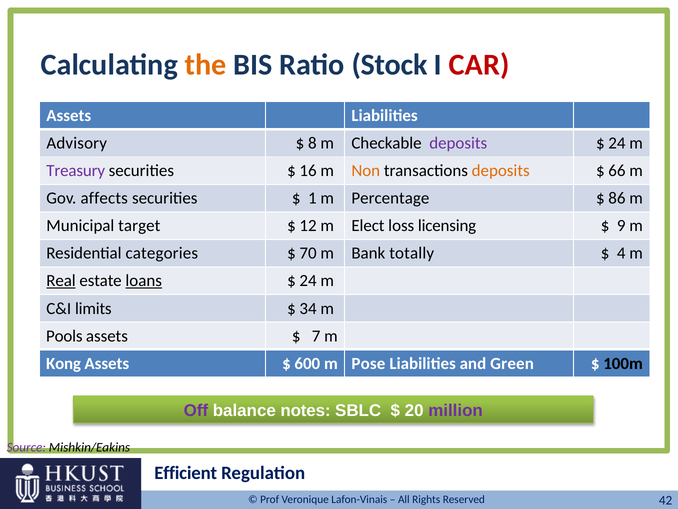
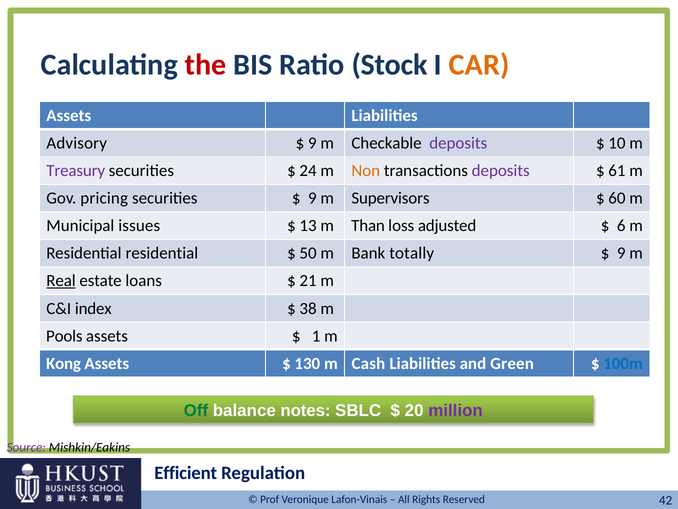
the colour: orange -> red
CAR colour: red -> orange
8 at (312, 143): 8 -> 9
24 at (617, 143): 24 -> 10
16: 16 -> 24
deposits at (501, 171) colour: orange -> purple
66: 66 -> 61
affects: affects -> pricing
1 at (312, 198): 1 -> 9
Percentage: Percentage -> Supervisors
86: 86 -> 60
target: target -> issues
12: 12 -> 13
Elect: Elect -> Than
licensing: licensing -> adjusted
9: 9 -> 6
Residential categories: categories -> residential
70: 70 -> 50
4 at (621, 253): 4 -> 9
loans underline: present -> none
24 at (308, 281): 24 -> 21
limits: limits -> index
34: 34 -> 38
7: 7 -> 1
600: 600 -> 130
Pose: Pose -> Cash
100m colour: black -> blue
Off colour: purple -> green
